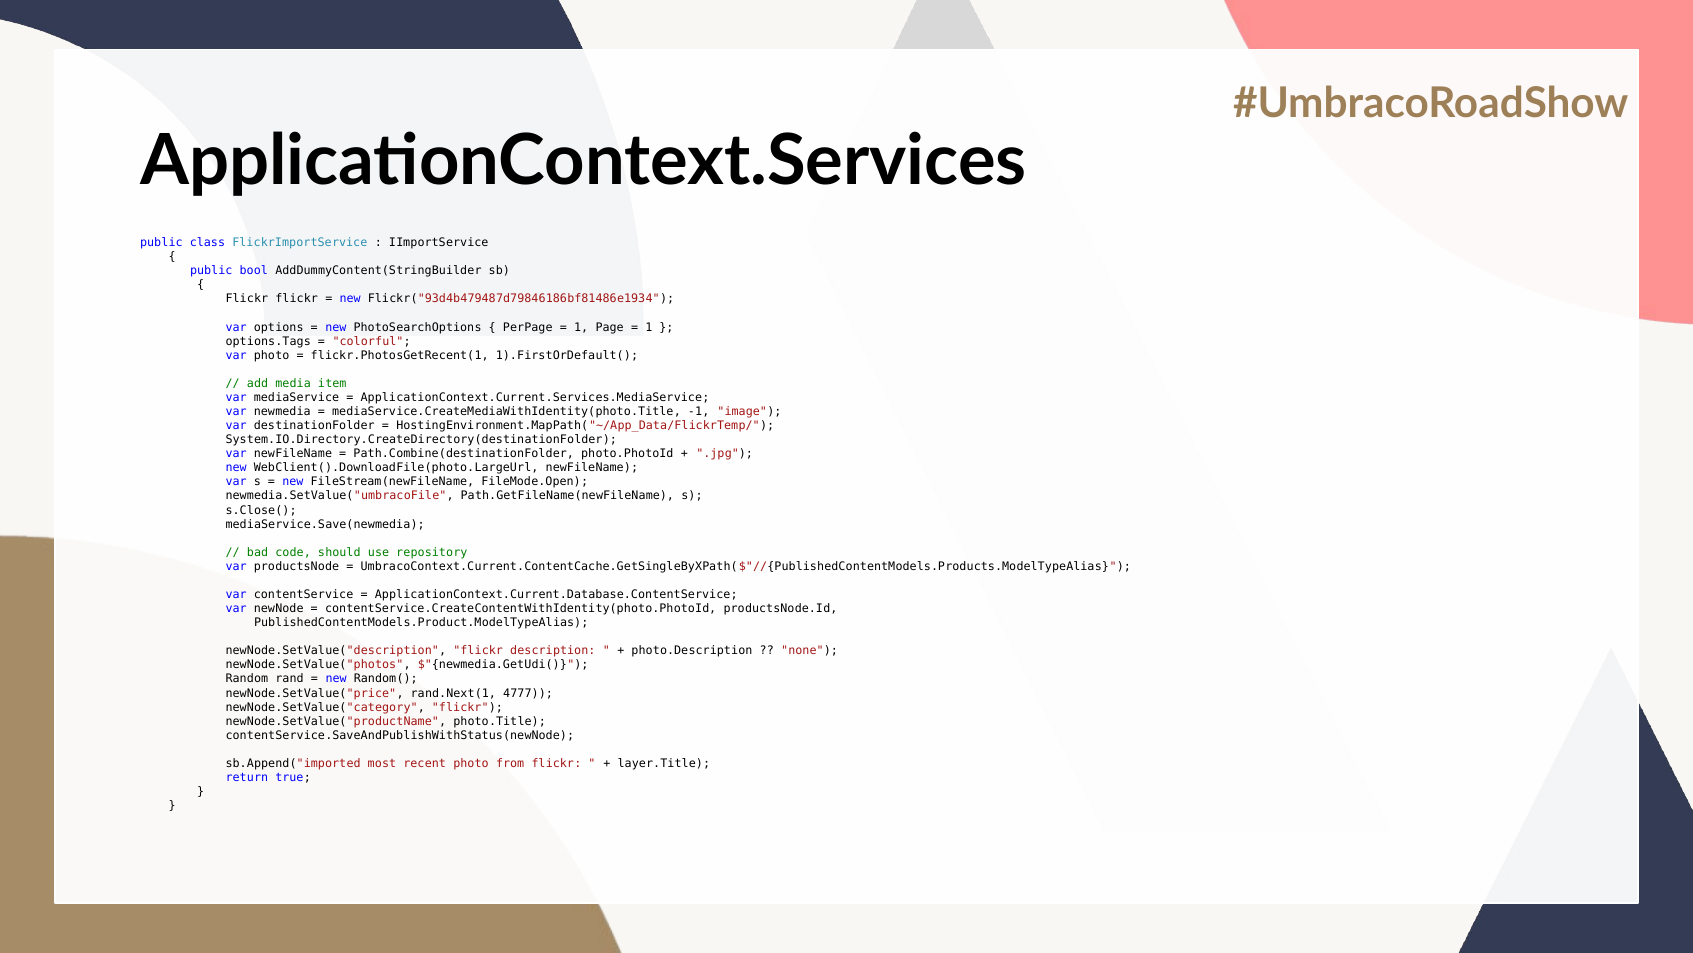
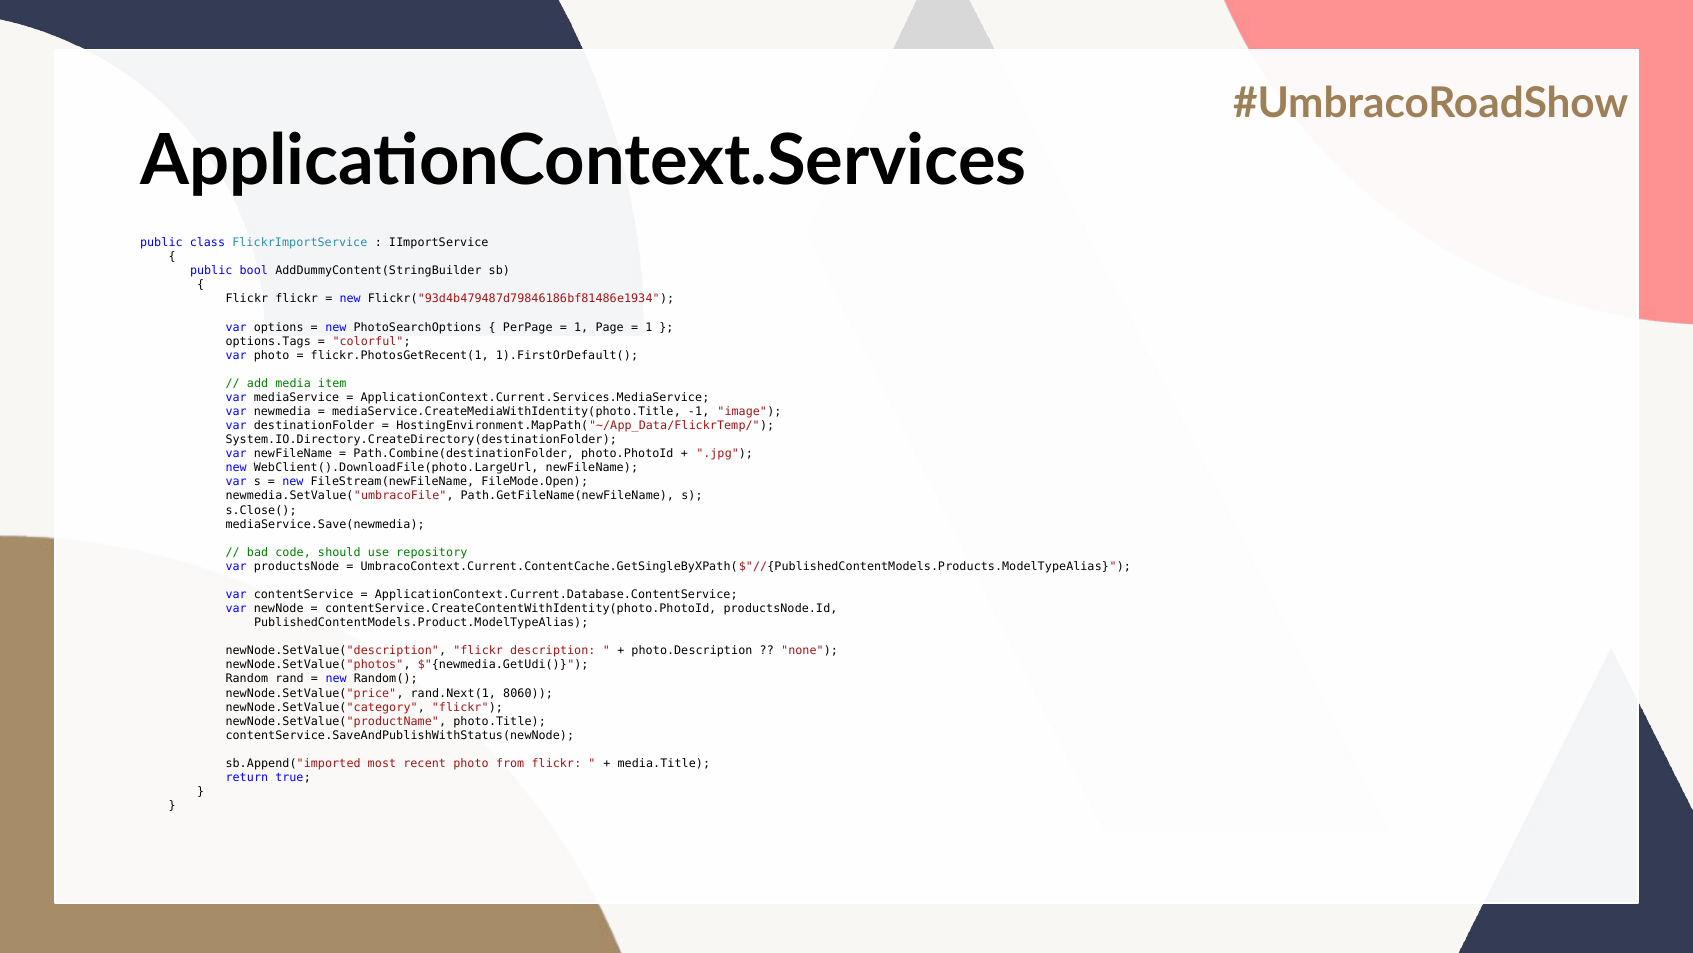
4777: 4777 -> 8060
layer.Title: layer.Title -> media.Title
